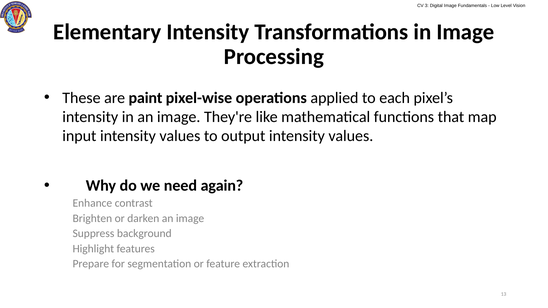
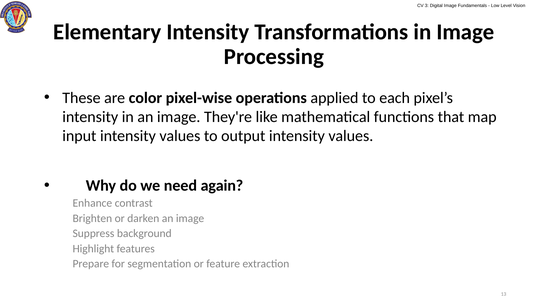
paint: paint -> color
